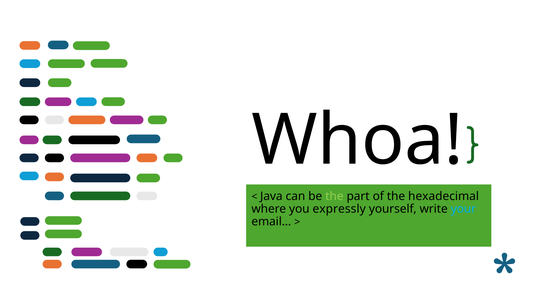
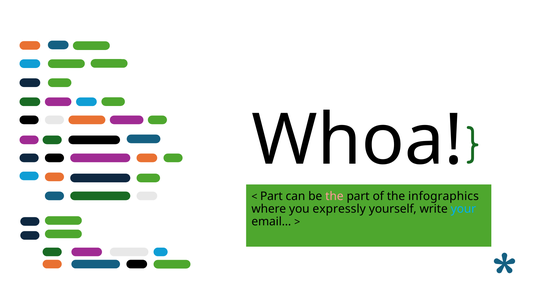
Java at (271, 196): Java -> Part
the at (334, 196) colour: light green -> pink
hexadecimal: hexadecimal -> infographics
